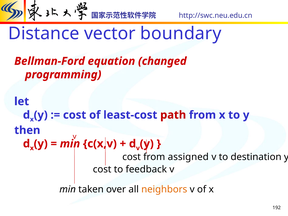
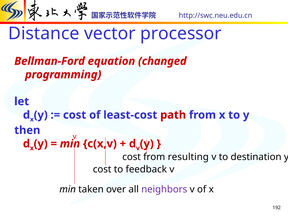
boundary: boundary -> processor
assigned: assigned -> resulting
neighbors colour: orange -> purple
